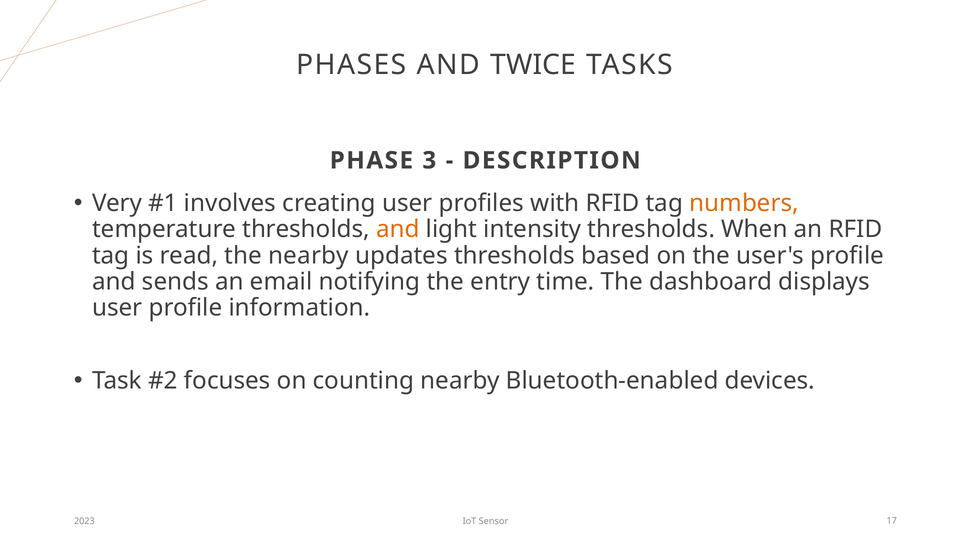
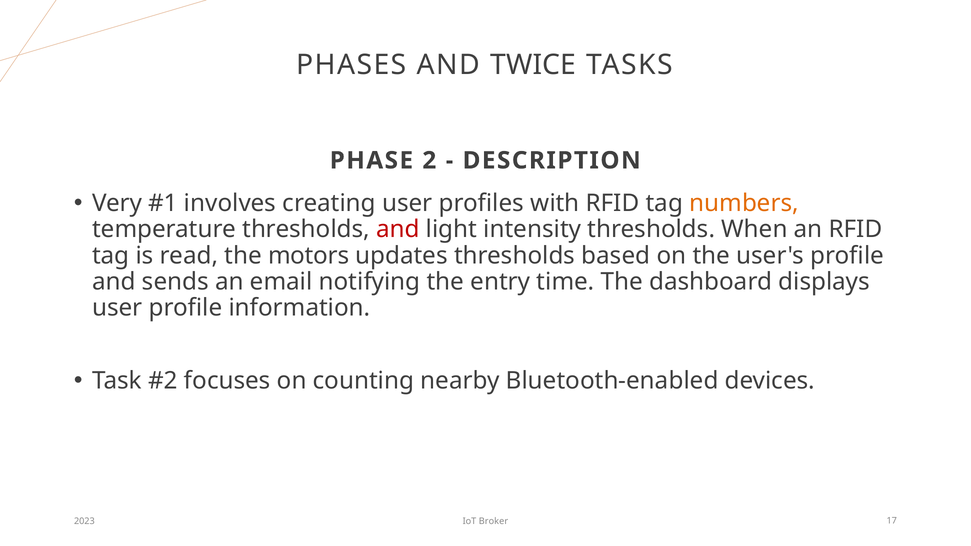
3: 3 -> 2
and at (398, 229) colour: orange -> red
the nearby: nearby -> motors
Sensor: Sensor -> Broker
